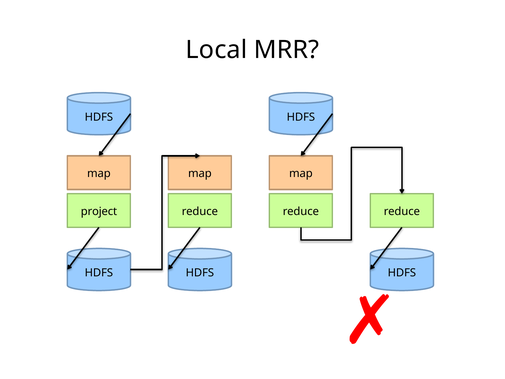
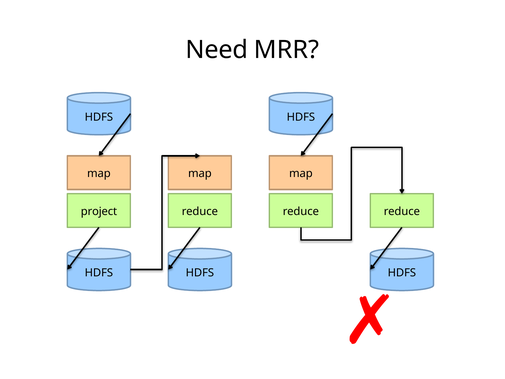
Local: Local -> Need
